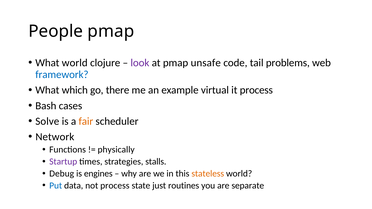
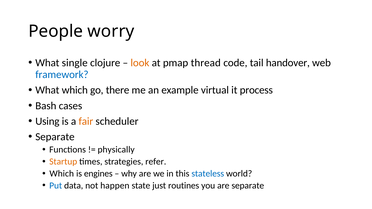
People pmap: pmap -> worry
What world: world -> single
look colour: purple -> orange
unsafe: unsafe -> thread
problems: problems -> handover
Solve: Solve -> Using
Network at (55, 137): Network -> Separate
Startup colour: purple -> orange
stalls: stalls -> refer
Debug at (62, 174): Debug -> Which
stateless colour: orange -> blue
not process: process -> happen
